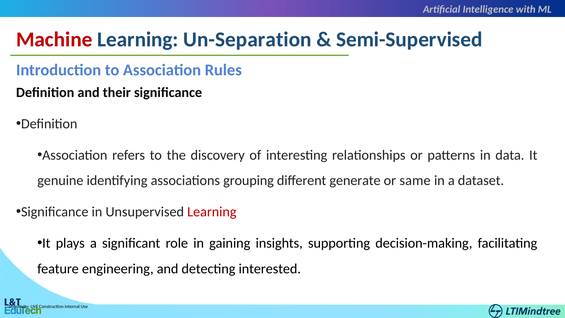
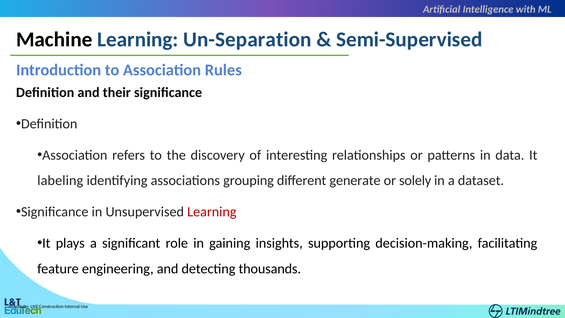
Machine colour: red -> black
genuine: genuine -> labeling
same: same -> solely
interested: interested -> thousands
